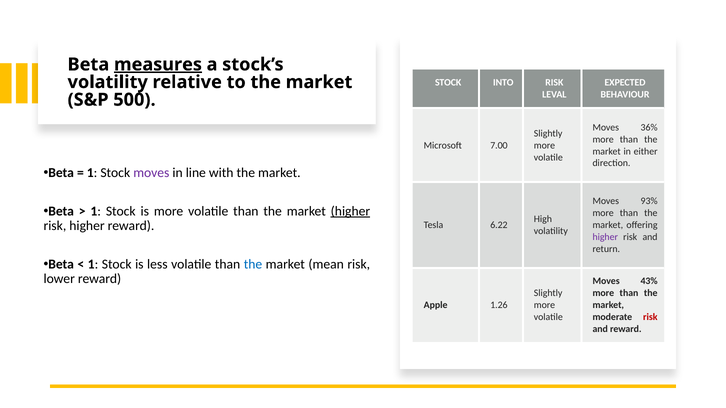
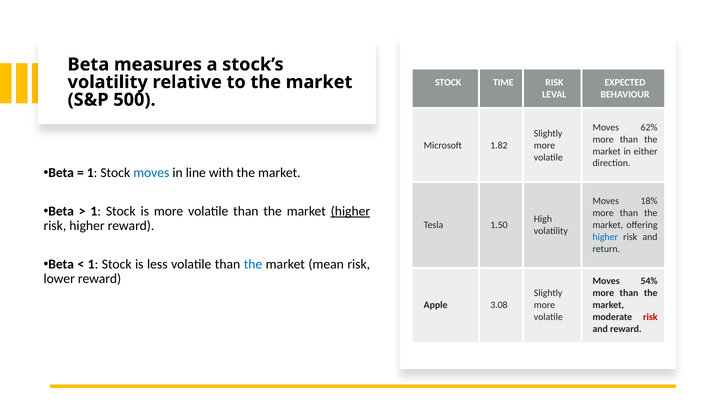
measures underline: present -> none
INTO: INTO -> TIME
36%: 36% -> 62%
7.00: 7.00 -> 1.82
moves at (151, 173) colour: purple -> blue
93%: 93% -> 18%
6.22: 6.22 -> 1.50
higher at (605, 237) colour: purple -> blue
43%: 43% -> 54%
1.26: 1.26 -> 3.08
